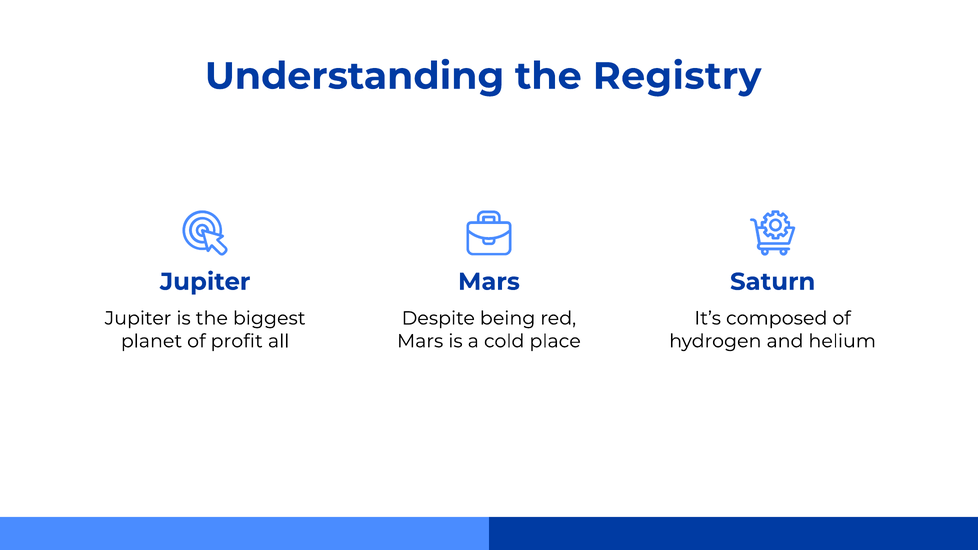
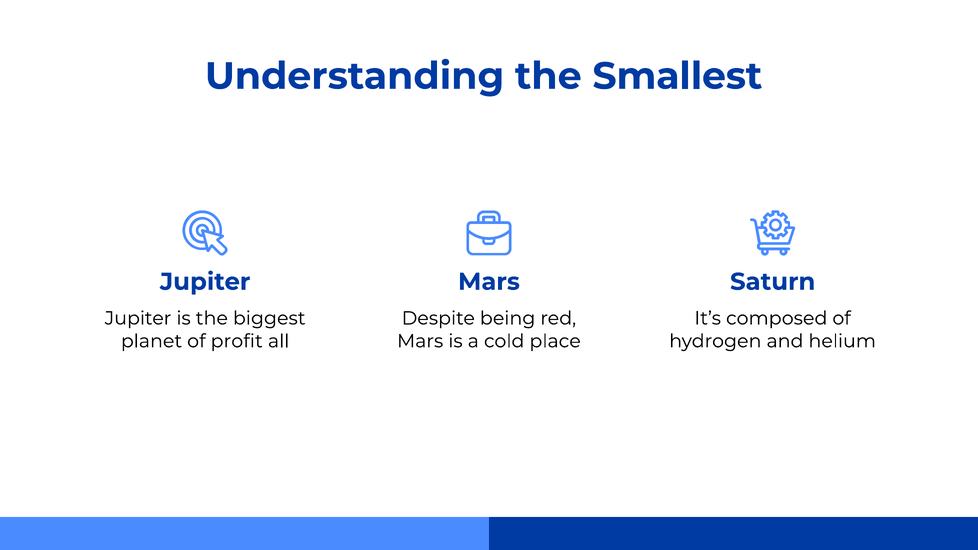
Registry: Registry -> Smallest
